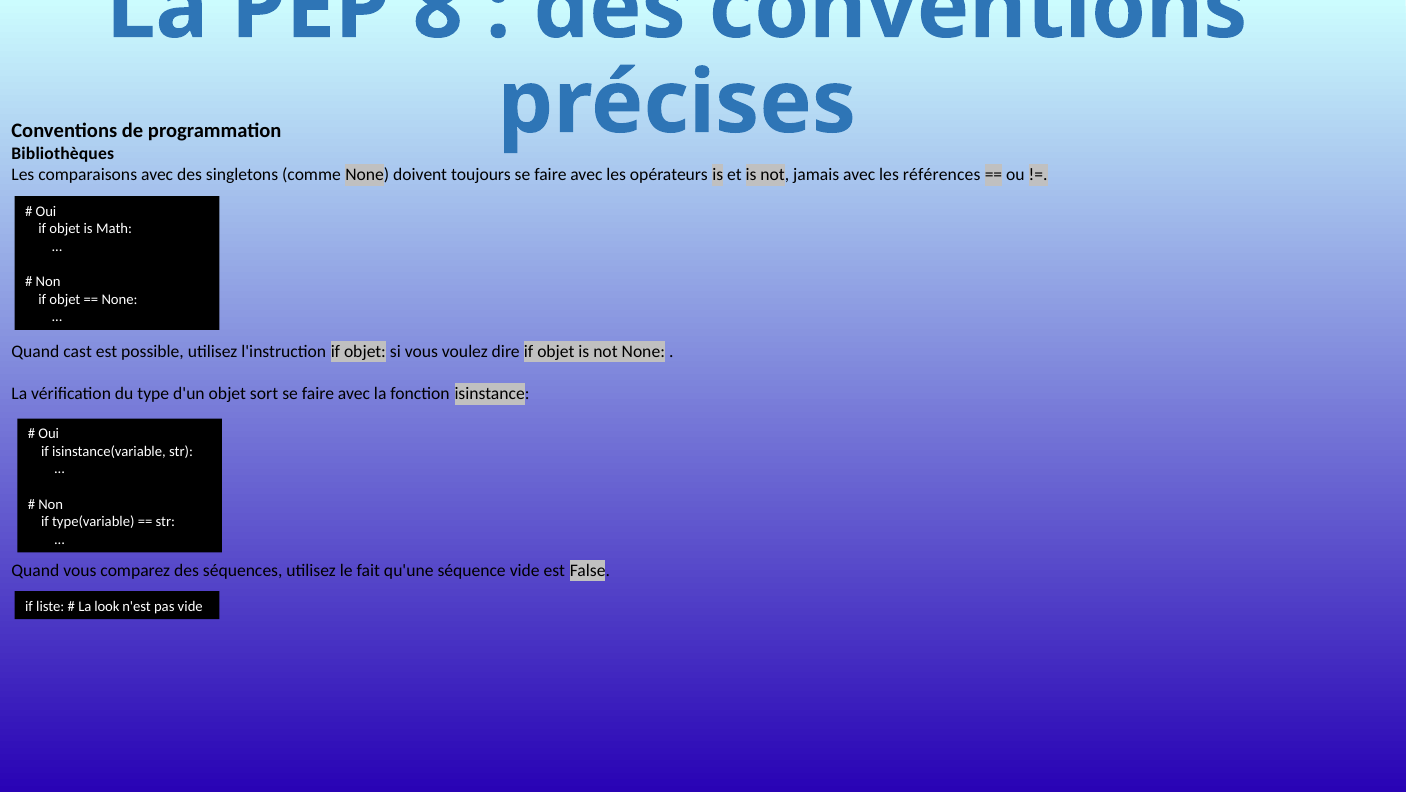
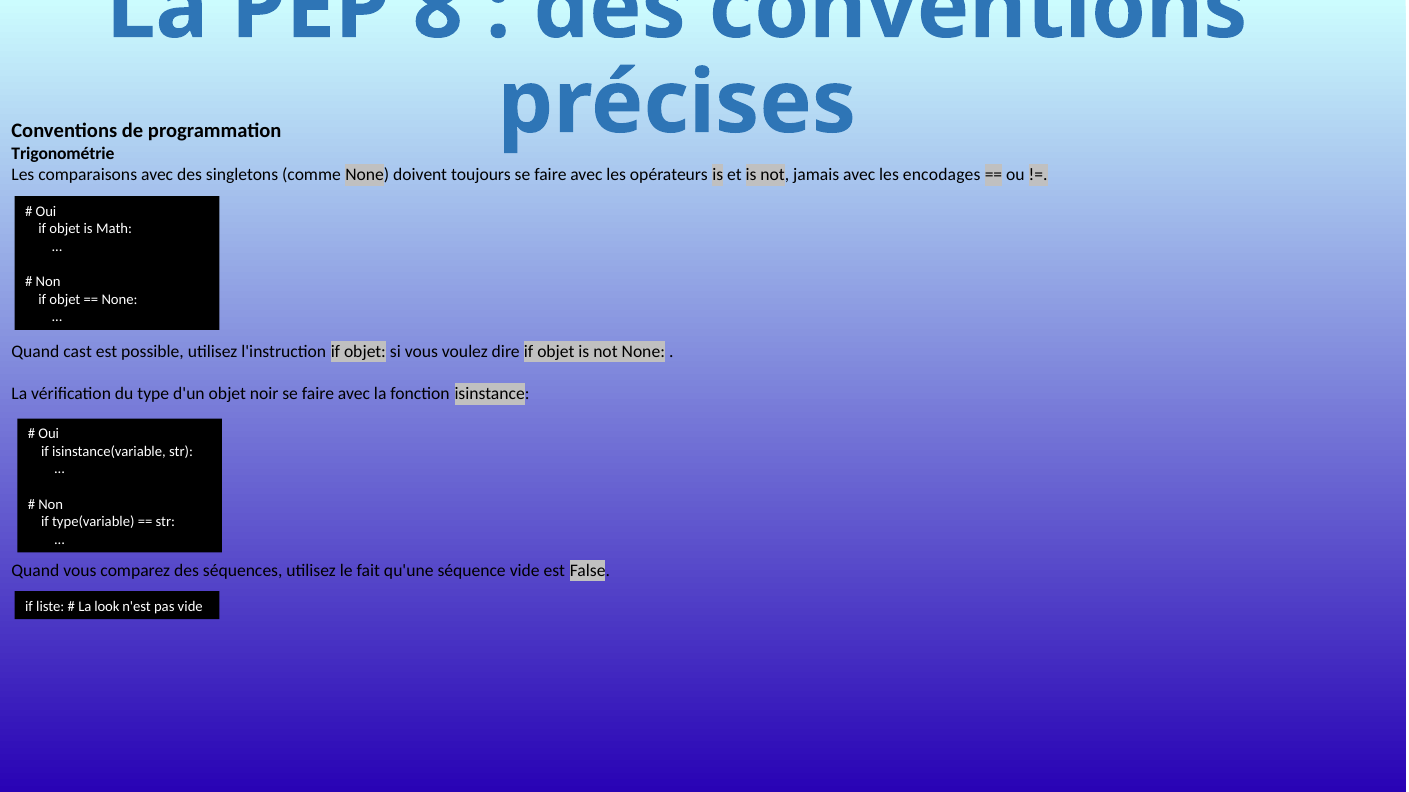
Bibliothèques: Bibliothèques -> Trigonométrie
références: références -> encodages
sort: sort -> noir
